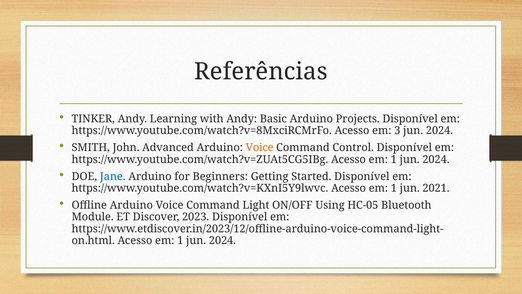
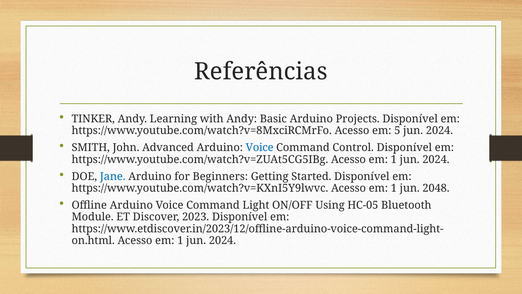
3: 3 -> 5
Voice at (260, 147) colour: orange -> blue
2021: 2021 -> 2048
